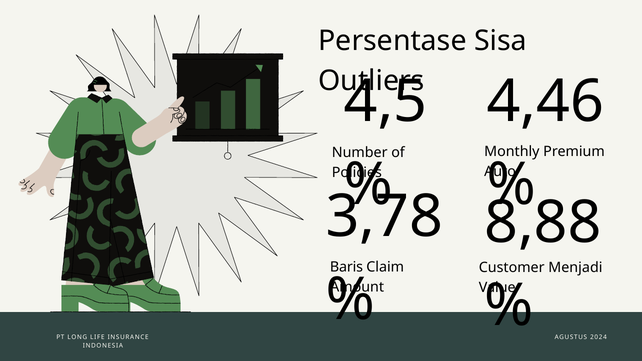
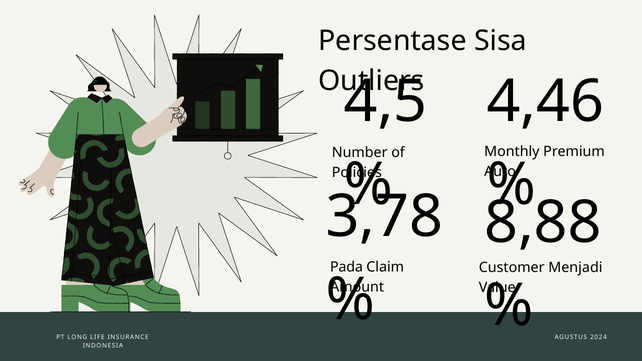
Baris: Baris -> Pada
